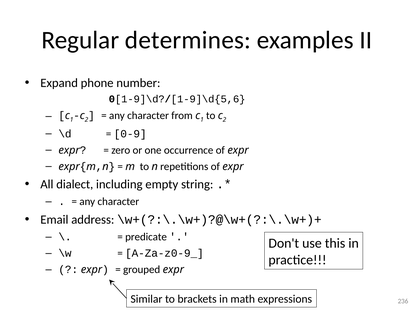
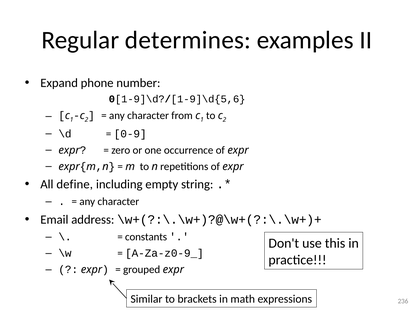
dialect: dialect -> define
predicate: predicate -> constants
